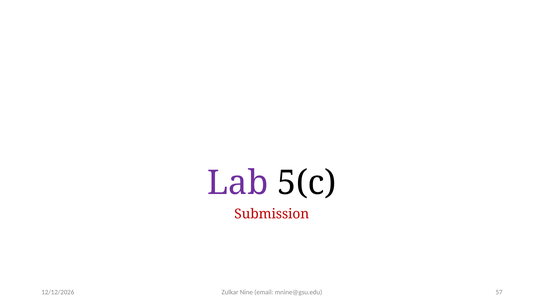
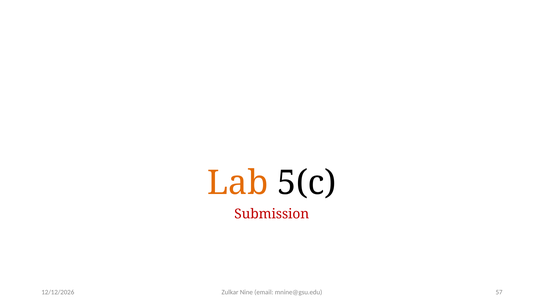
Lab colour: purple -> orange
